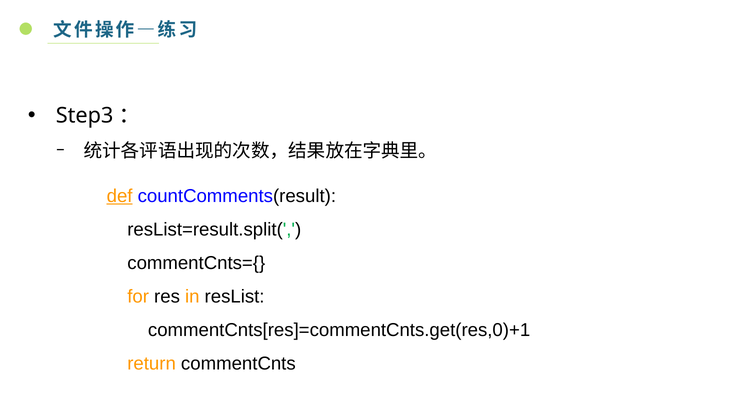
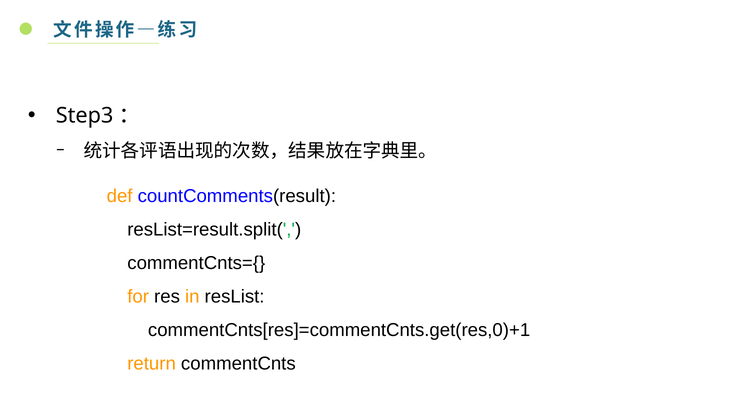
def underline: present -> none
